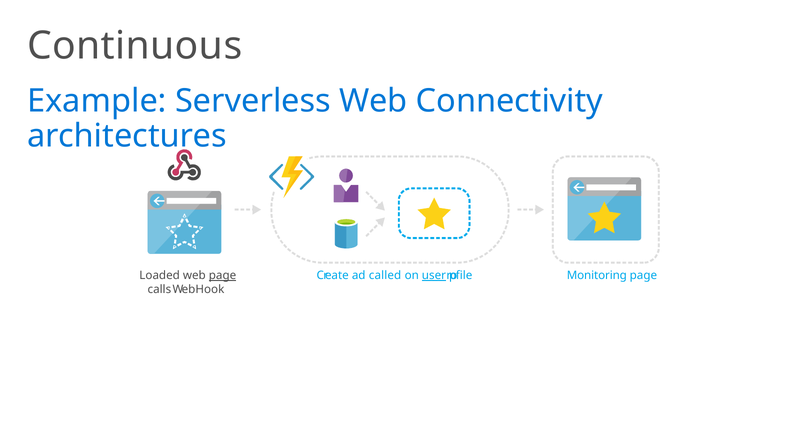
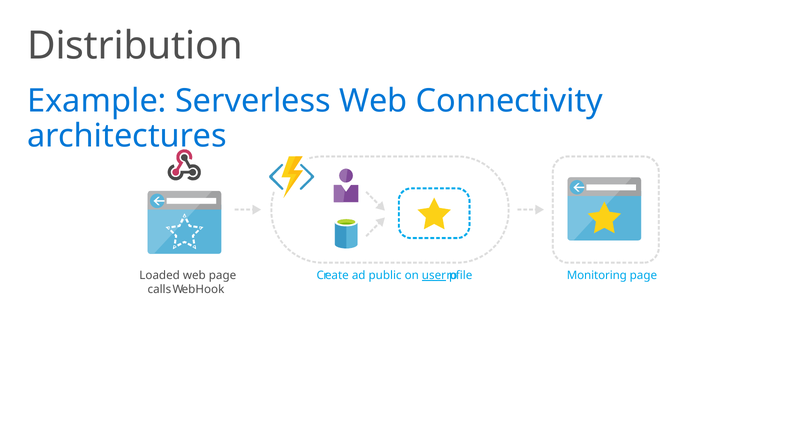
Continuous: Continuous -> Distribution
page at (223, 276) underline: present -> none
called: called -> public
